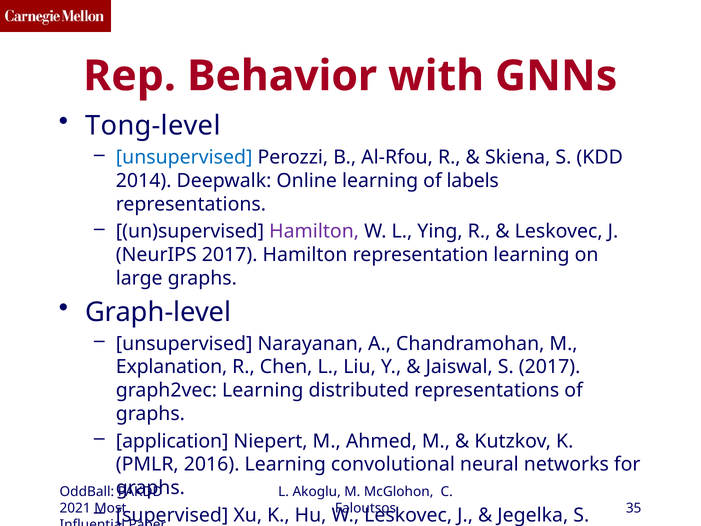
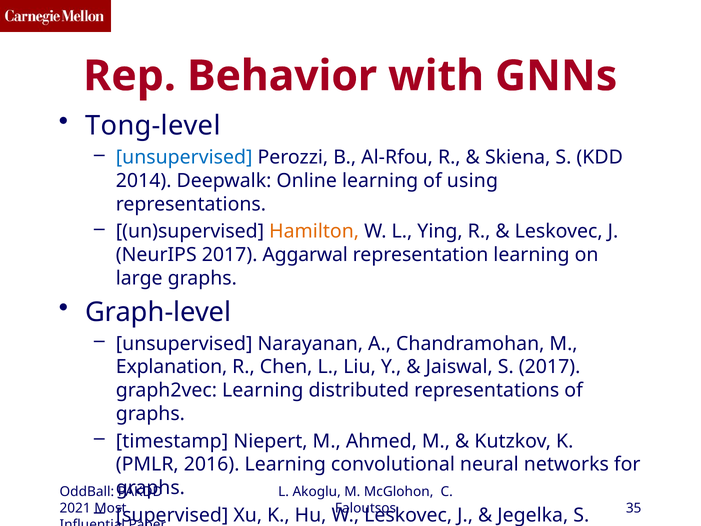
labels: labels -> using
Hamilton at (314, 231) colour: purple -> orange
2017 Hamilton: Hamilton -> Aggarwal
application: application -> timestamp
